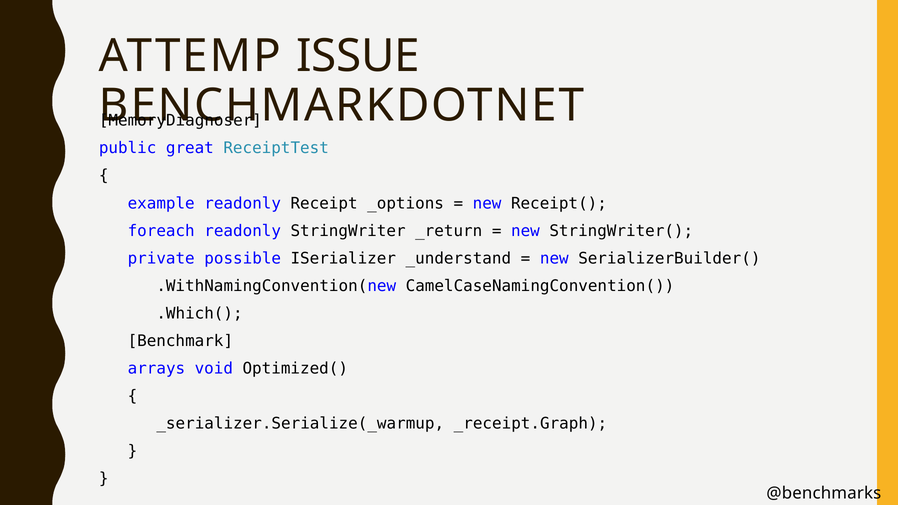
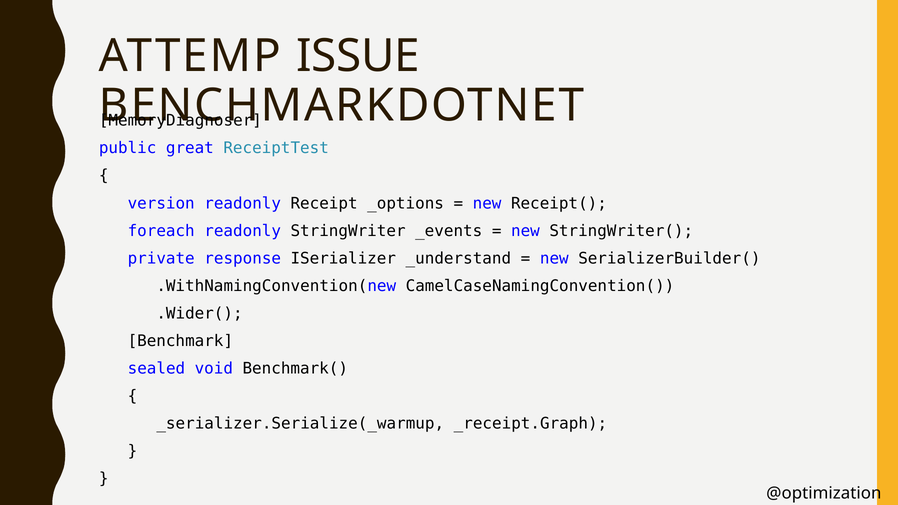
example: example -> version
_return: _return -> _events
possible: possible -> response
.Which(: .Which( -> .Wider(
arrays: arrays -> sealed
Optimized(: Optimized( -> Benchmark(
@benchmarks: @benchmarks -> @optimization
